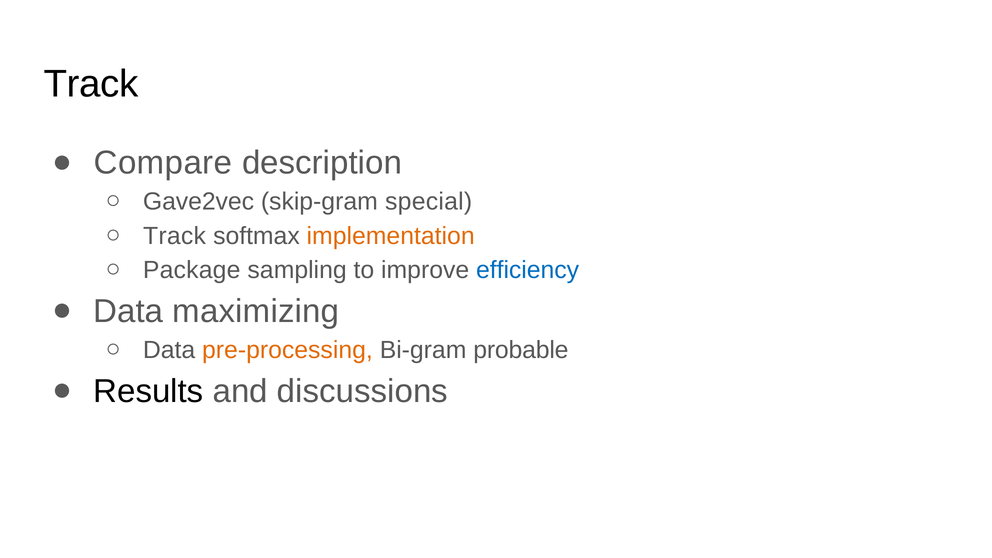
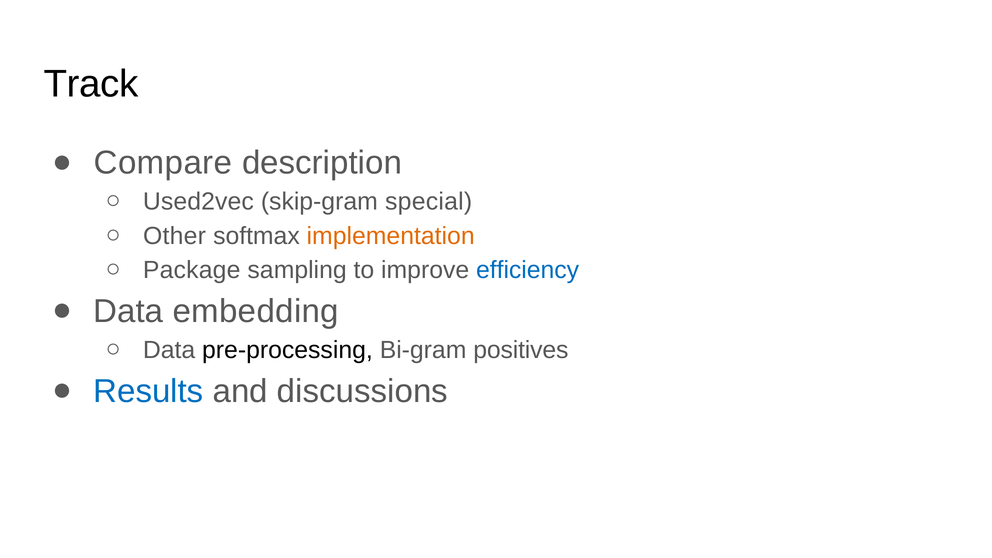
Gave2vec: Gave2vec -> Used2vec
Track at (174, 236): Track -> Other
maximizing: maximizing -> embedding
pre-processing colour: orange -> black
probable: probable -> positives
Results colour: black -> blue
